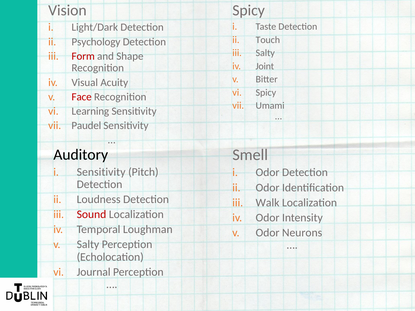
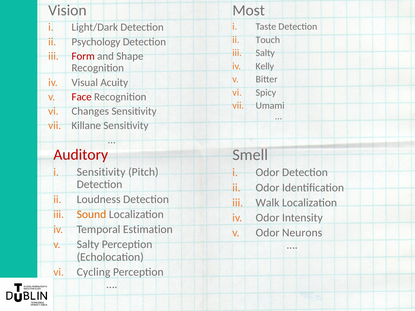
Spicy at (249, 10): Spicy -> Most
Joint: Joint -> Kelly
Learning: Learning -> Changes
Paudel: Paudel -> Killane
Auditory colour: black -> red
Sound colour: red -> orange
Loughman: Loughman -> Estimation
Journal: Journal -> Cycling
